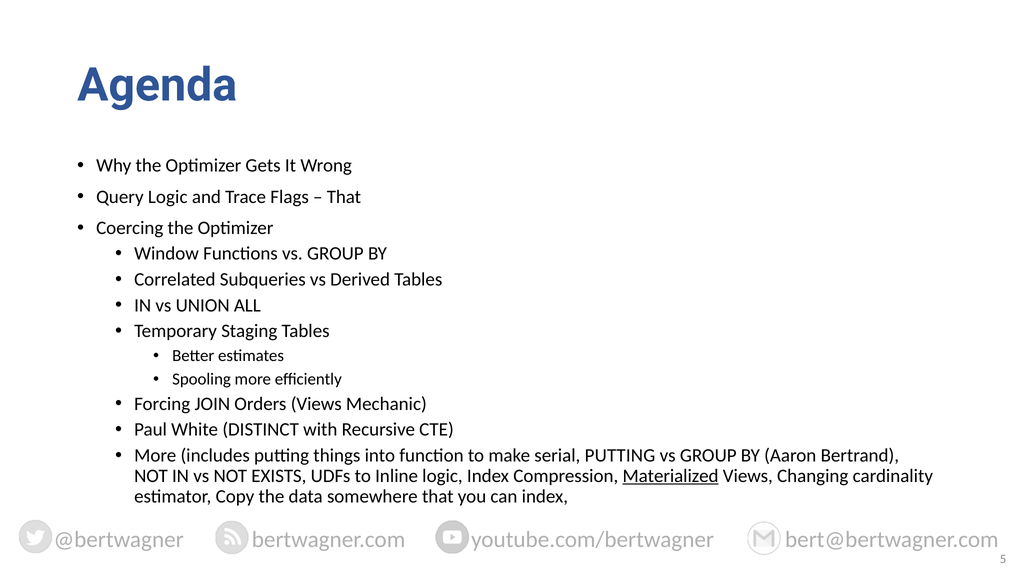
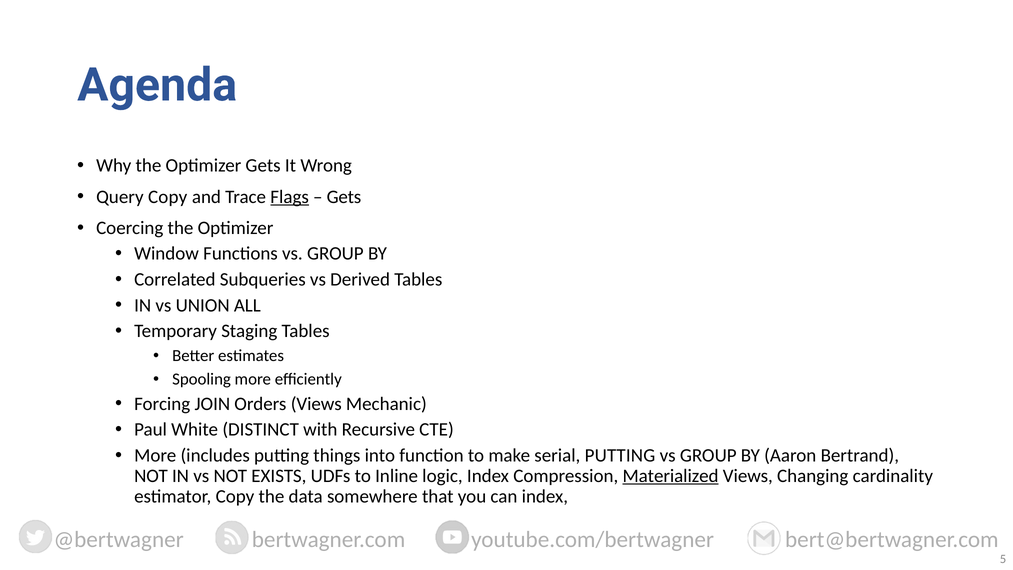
Query Logic: Logic -> Copy
Flags underline: none -> present
That at (344, 197): That -> Gets
